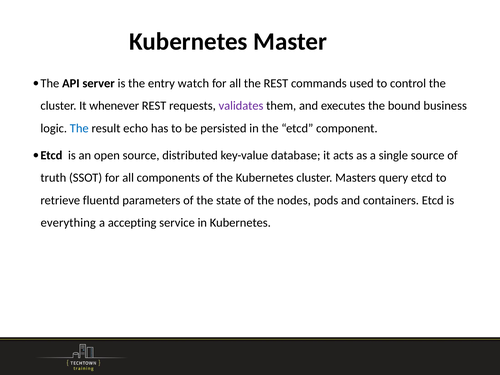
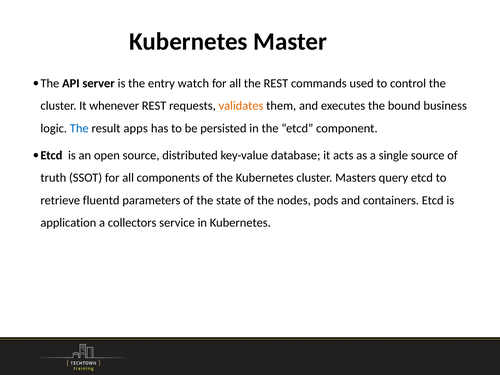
validates colour: purple -> orange
echo: echo -> apps
everything: everything -> application
accepting: accepting -> collectors
